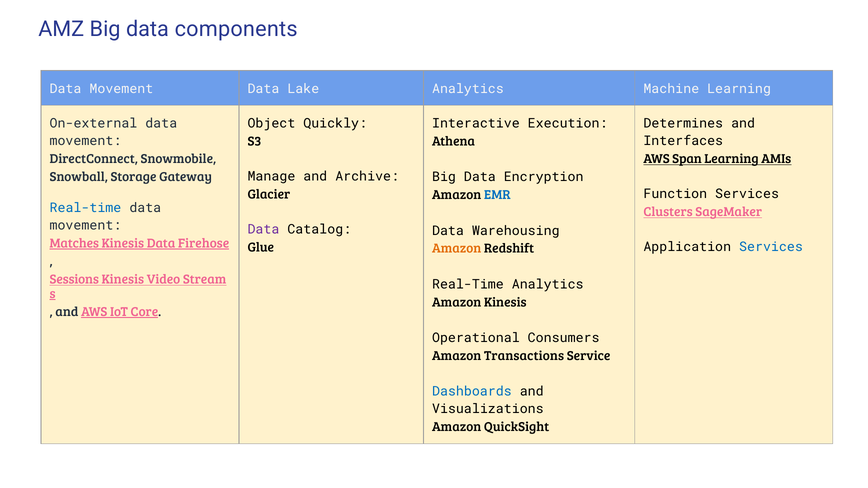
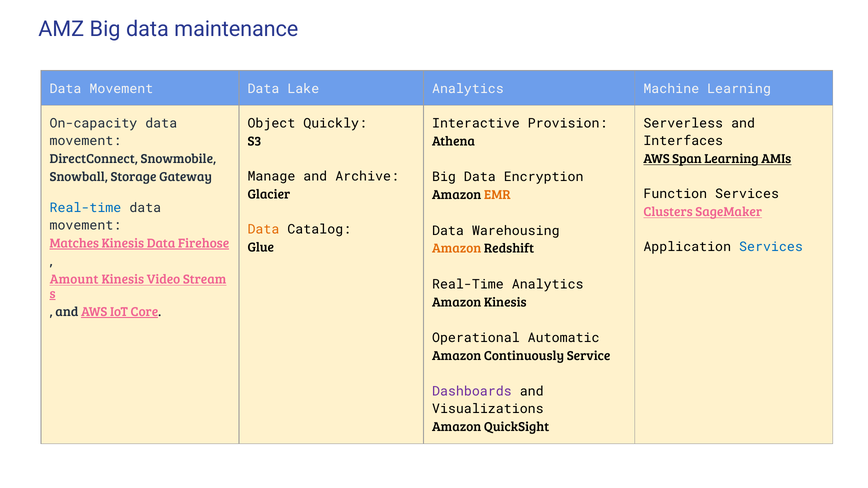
components: components -> maintenance
On-external: On-external -> On-capacity
Execution: Execution -> Provision
Determines: Determines -> Serverless
EMR colour: blue -> orange
Data at (263, 230) colour: purple -> orange
Sessions: Sessions -> Amount
Consumers: Consumers -> Automatic
Transactions: Transactions -> Continuously
Dashboards colour: blue -> purple
